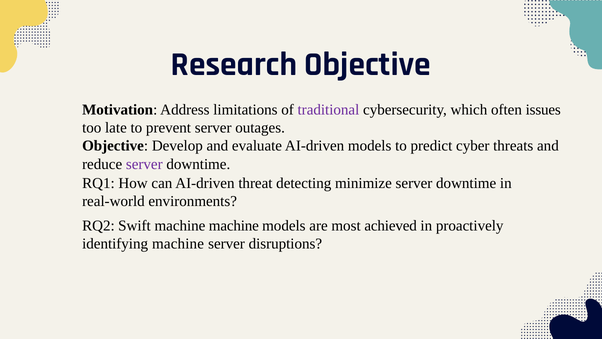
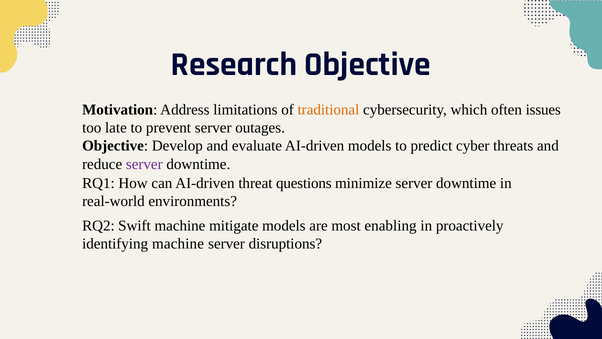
traditional colour: purple -> orange
detecting: detecting -> questions
machine machine: machine -> mitigate
achieved: achieved -> enabling
